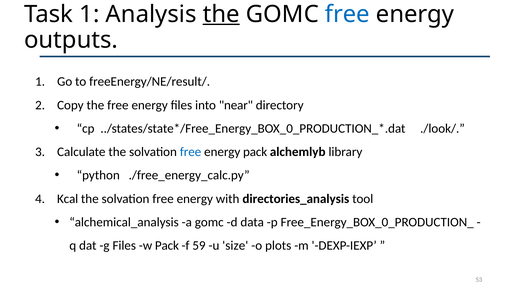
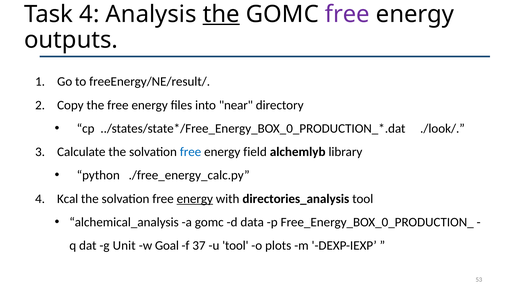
Task 1: 1 -> 4
free at (347, 14) colour: blue -> purple
energy pack: pack -> field
energy at (195, 199) underline: none -> present
g Files: Files -> Unit
w Pack: Pack -> Goal
59: 59 -> 37
u size: size -> tool
